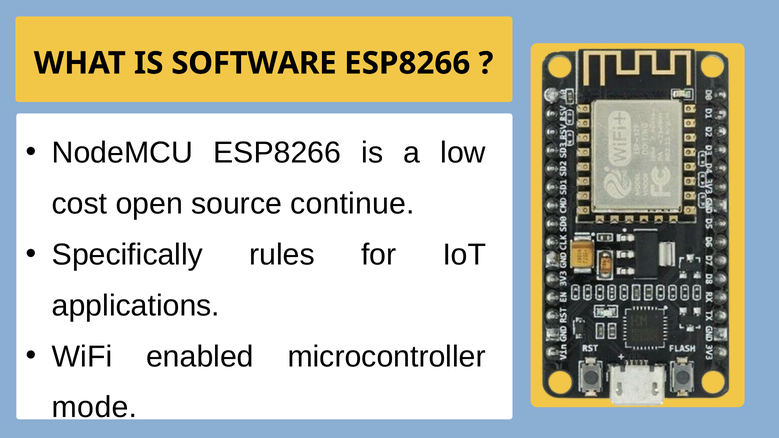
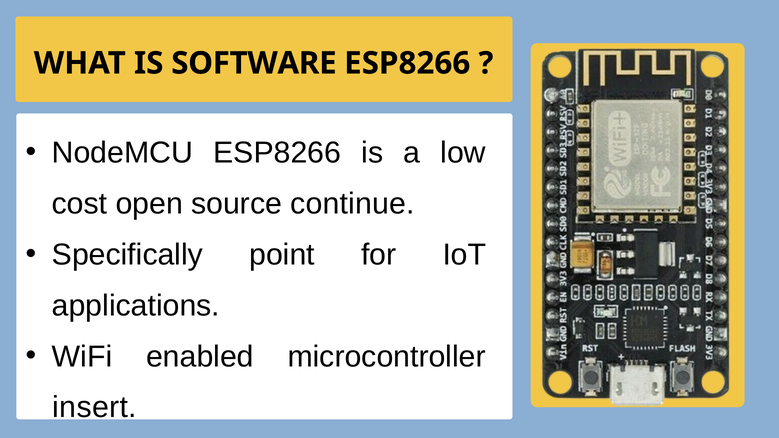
rules: rules -> point
mode: mode -> insert
